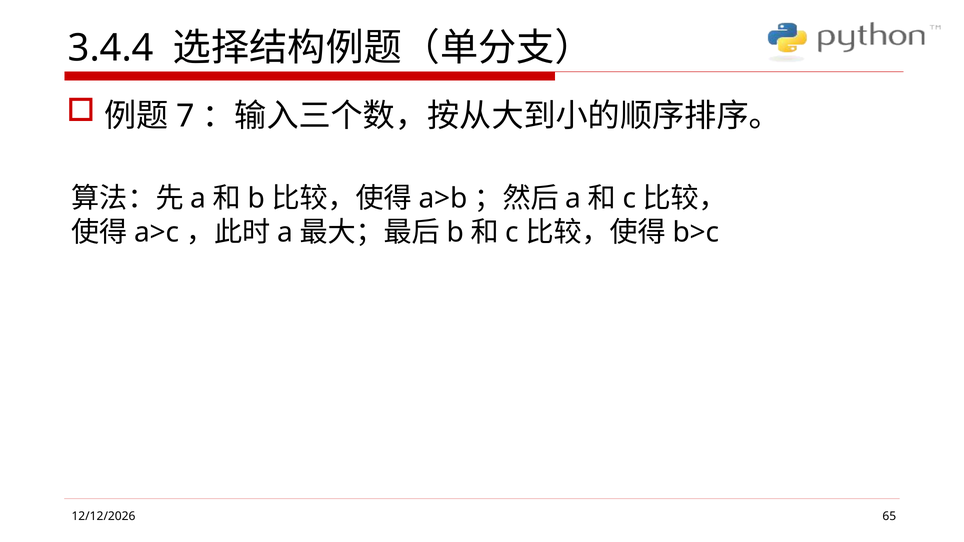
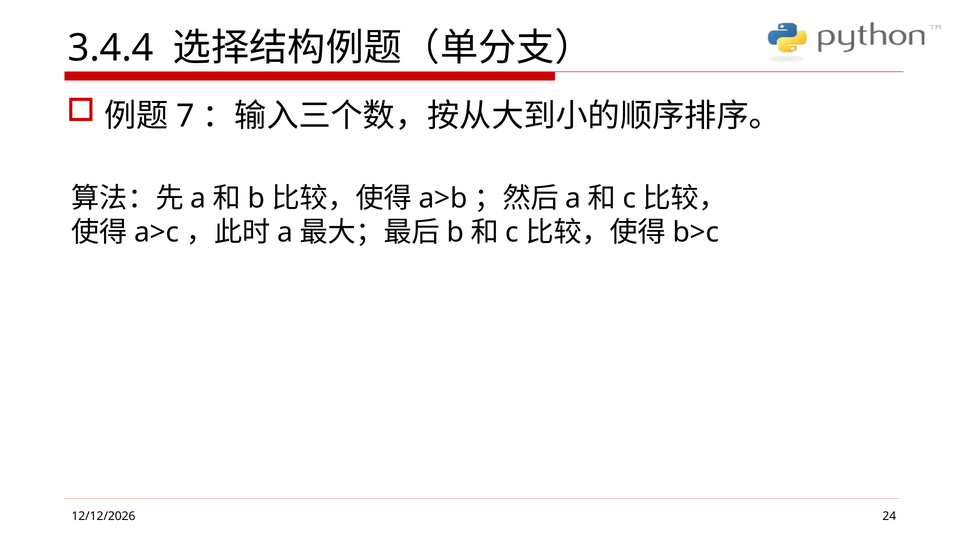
65: 65 -> 24
